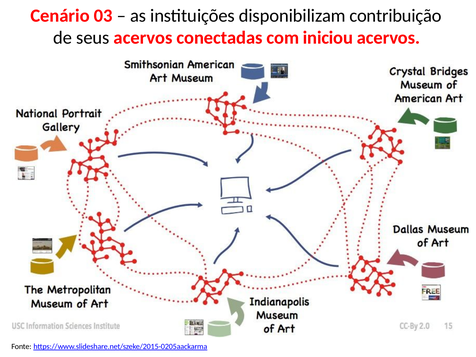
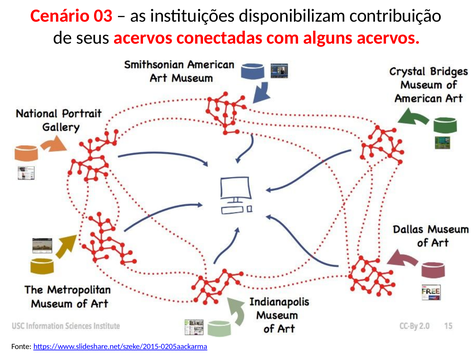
iniciou: iniciou -> alguns
